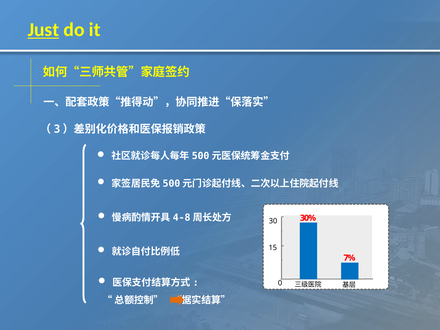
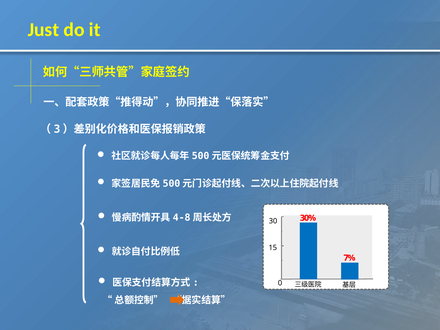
Just underline: present -> none
